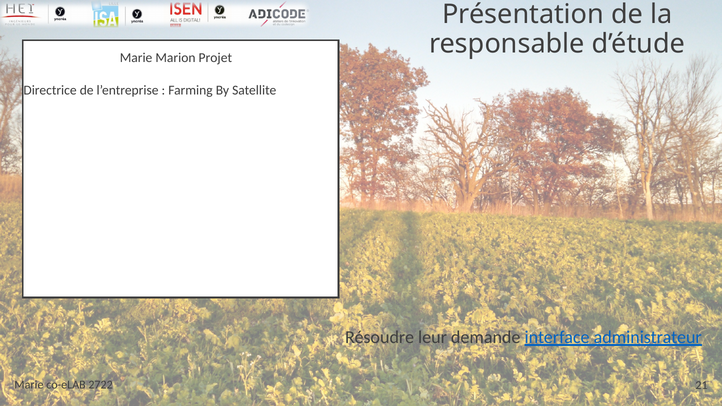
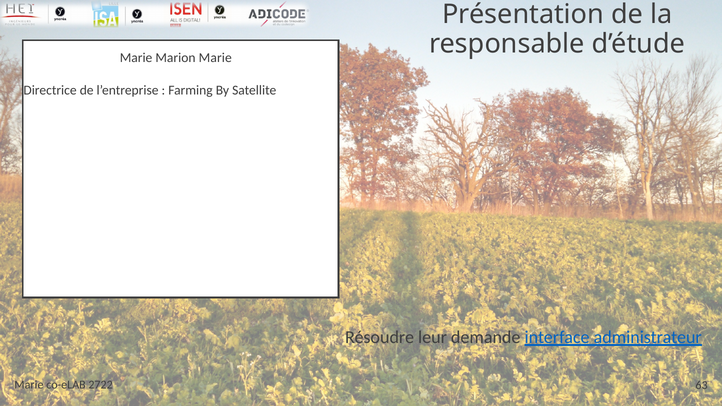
Marion Projet: Projet -> Marie
21: 21 -> 63
